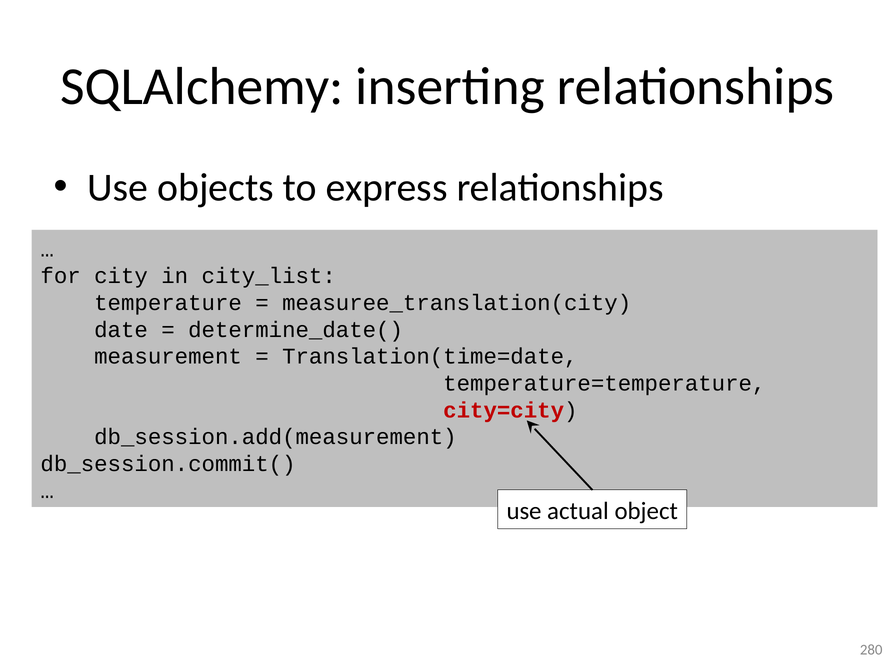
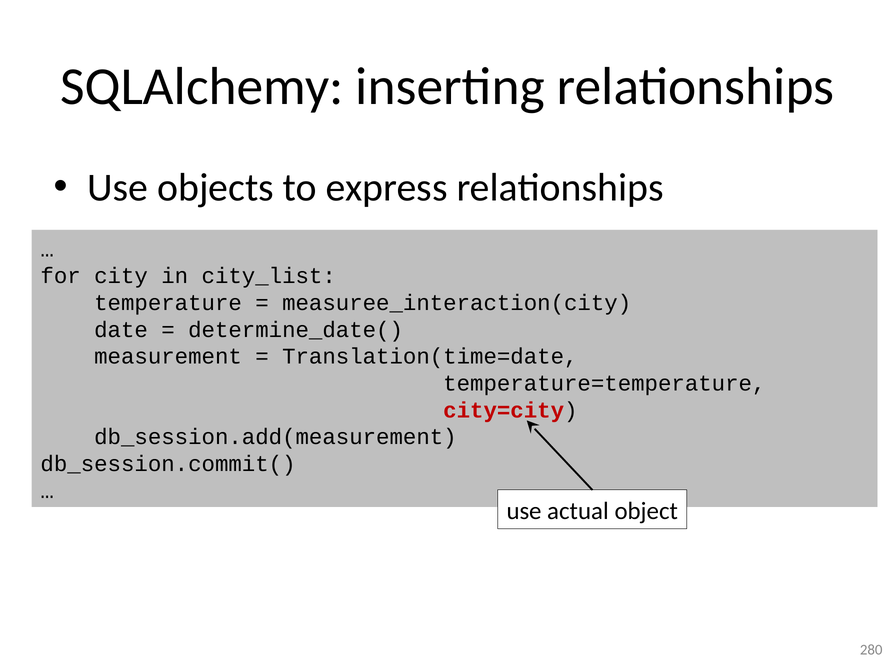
measuree_translation(city: measuree_translation(city -> measuree_interaction(city
